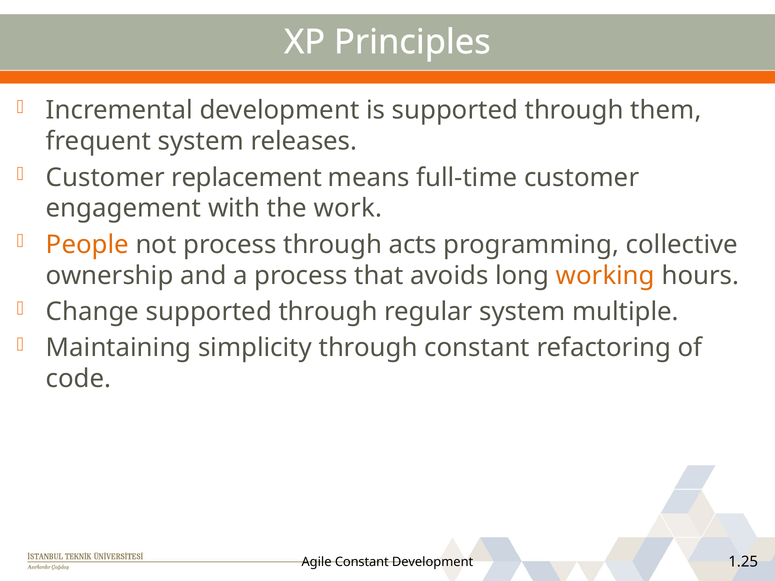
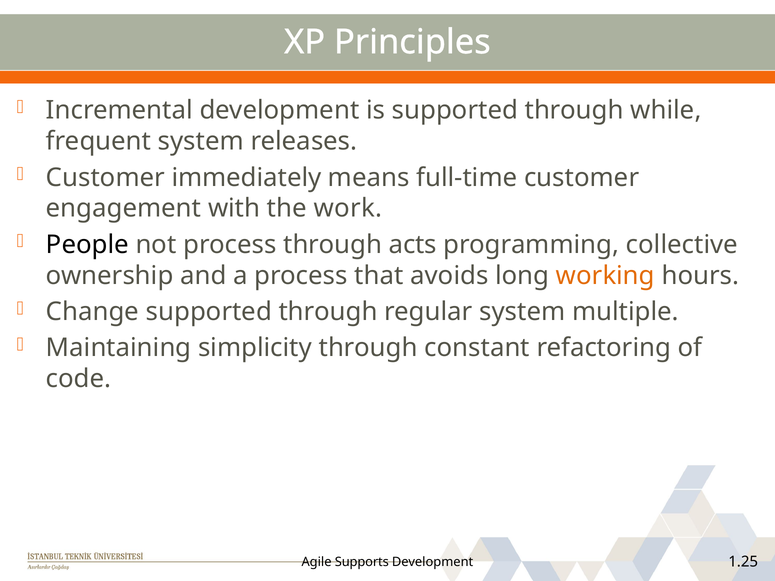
them: them -> while
replacement: replacement -> immediately
People colour: orange -> black
Agile Constant: Constant -> Supports
